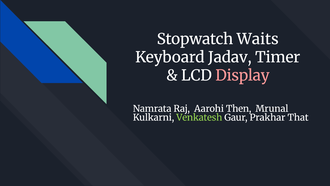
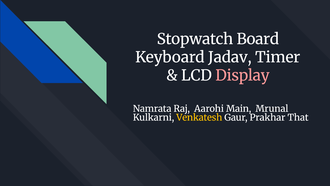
Waits: Waits -> Board
Then: Then -> Main
Venkatesh colour: light green -> yellow
